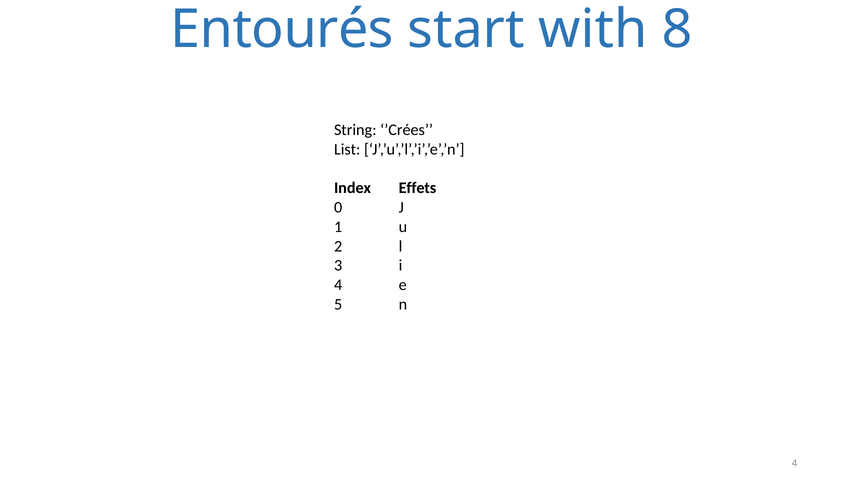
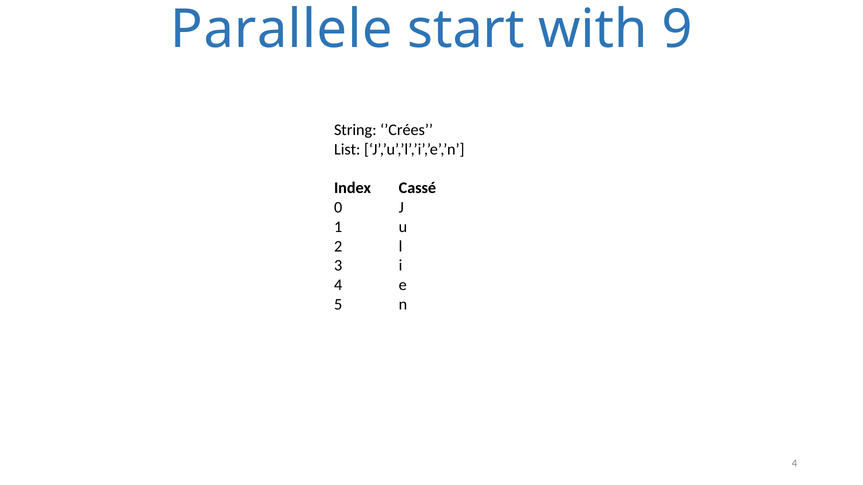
Entourés: Entourés -> Parallele
8: 8 -> 9
Effets: Effets -> Cassé
